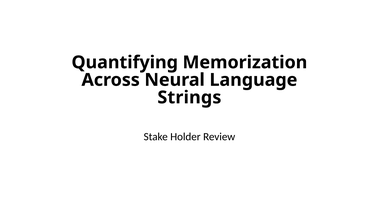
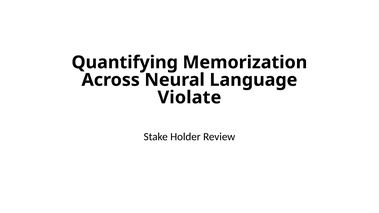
Strings: Strings -> Violate
